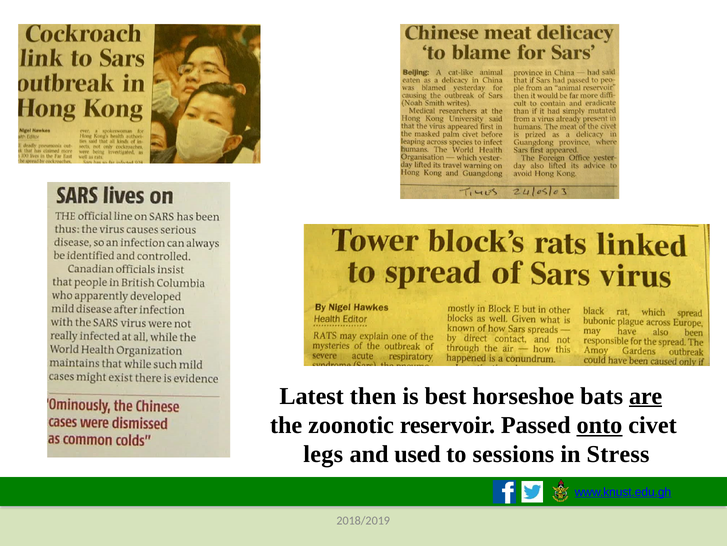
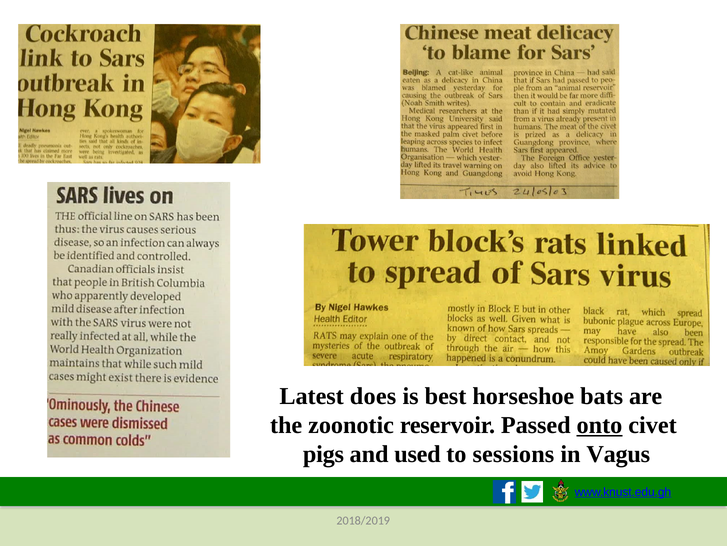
then: then -> does
are underline: present -> none
legs: legs -> pigs
Stress: Stress -> Vagus
